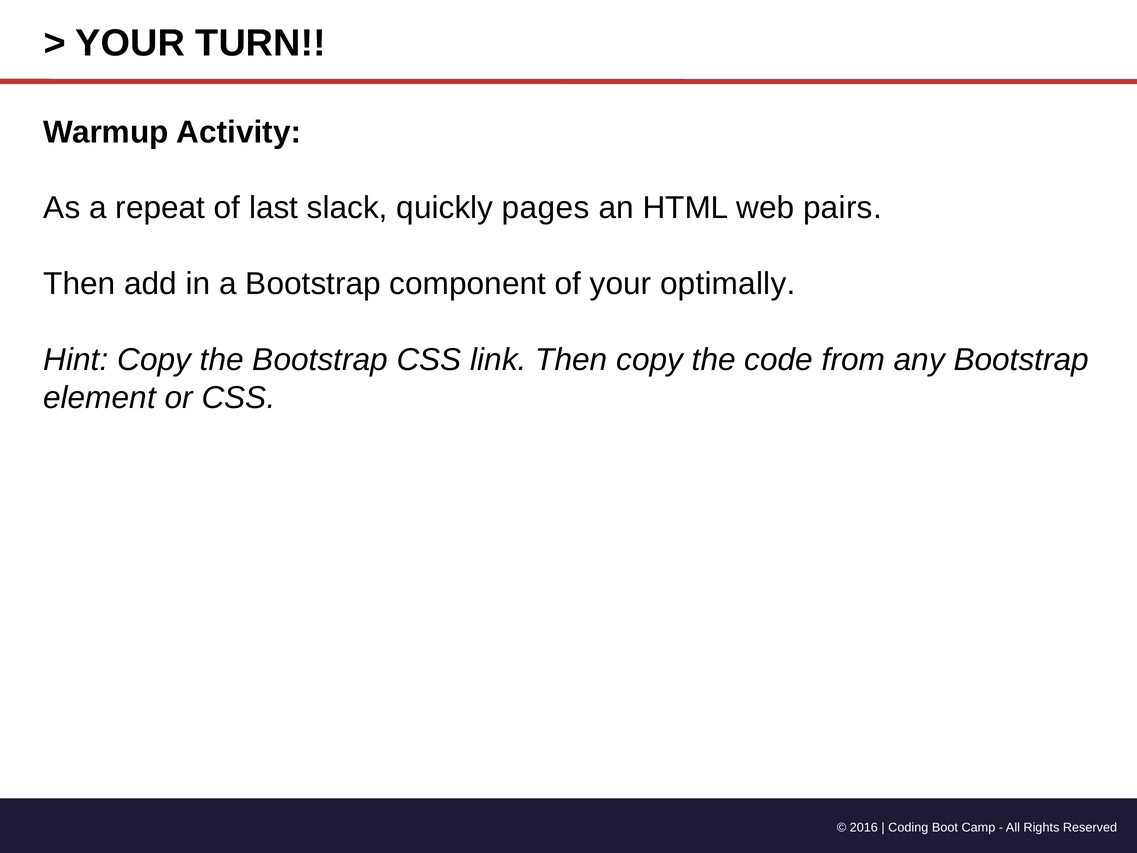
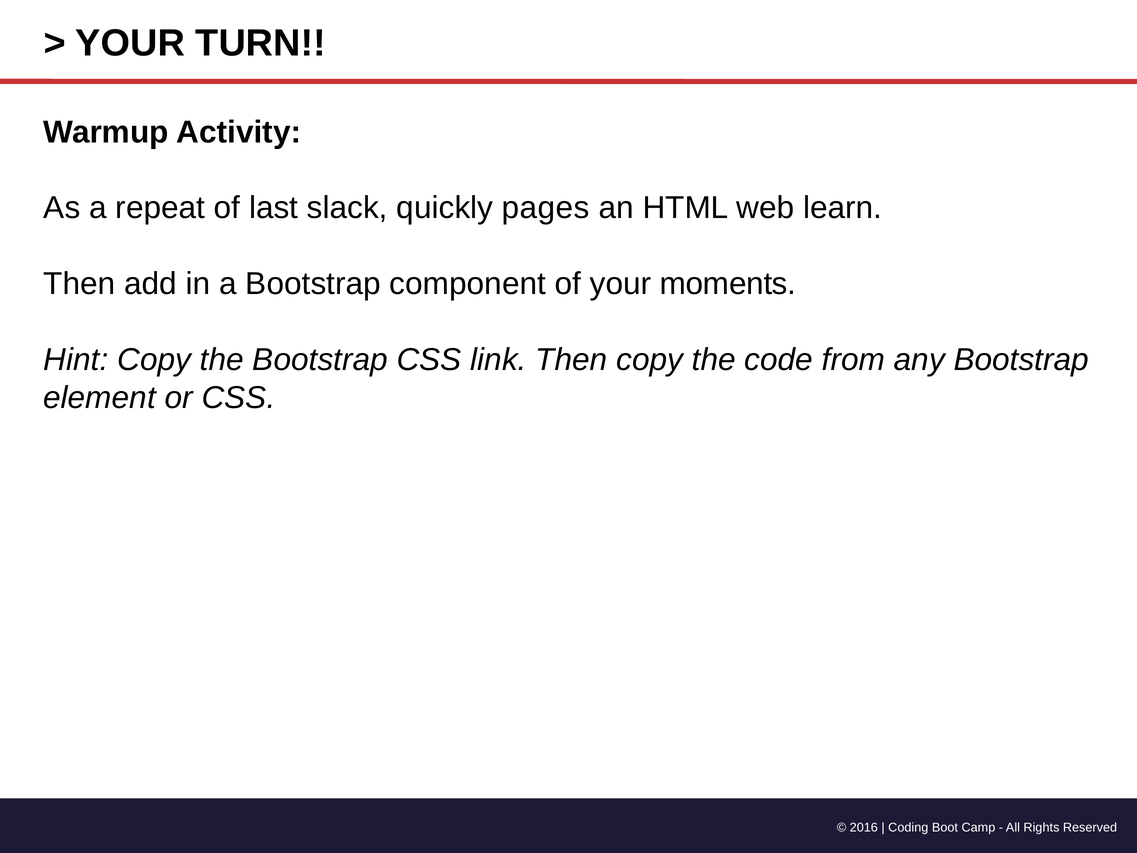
pairs: pairs -> learn
optimally: optimally -> moments
